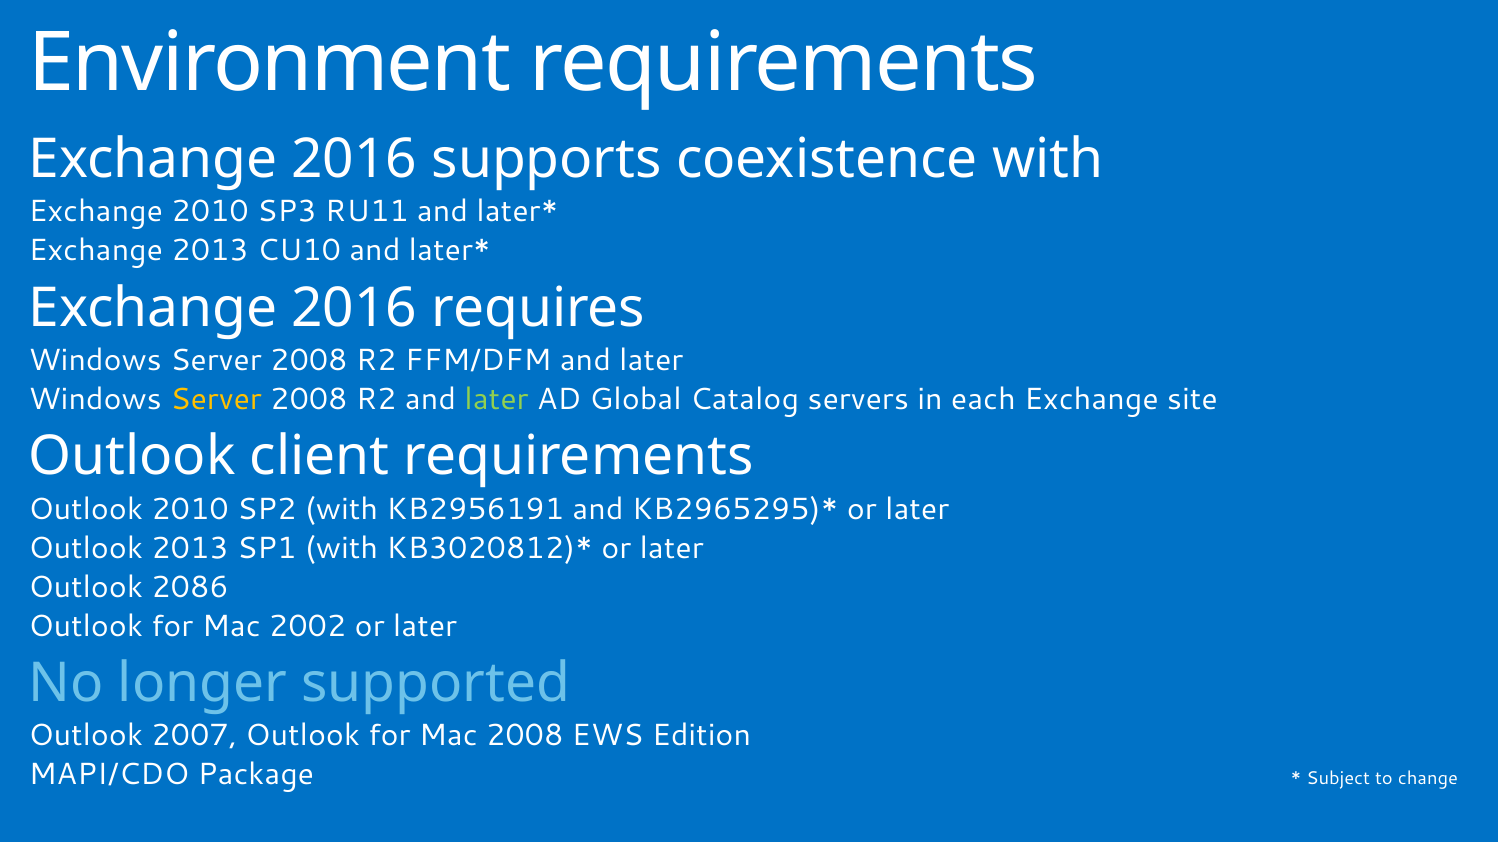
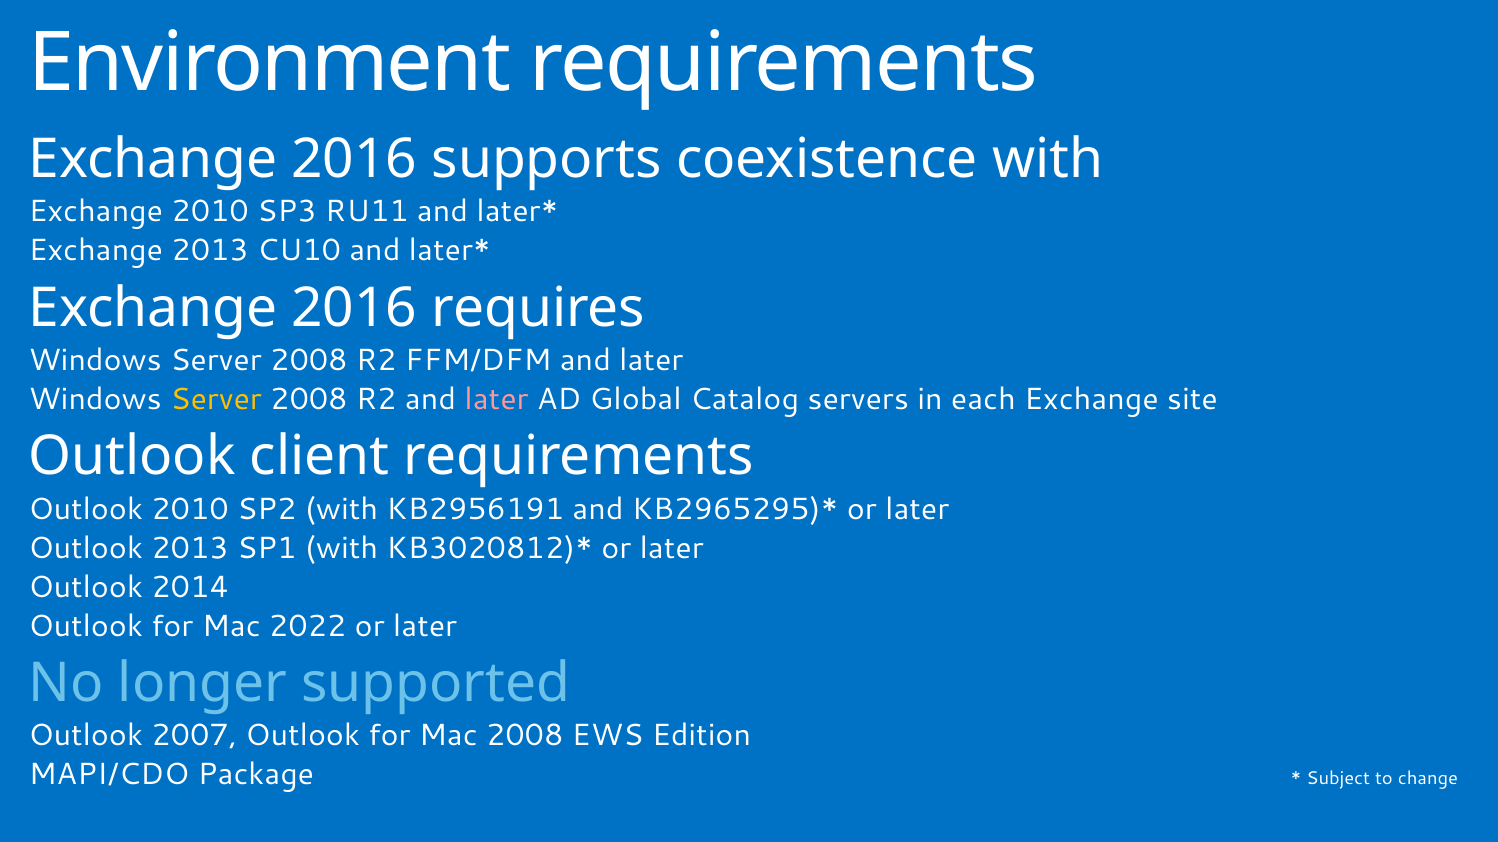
later at (497, 400) colour: light green -> pink
2086: 2086 -> 2014
2002: 2002 -> 2022
